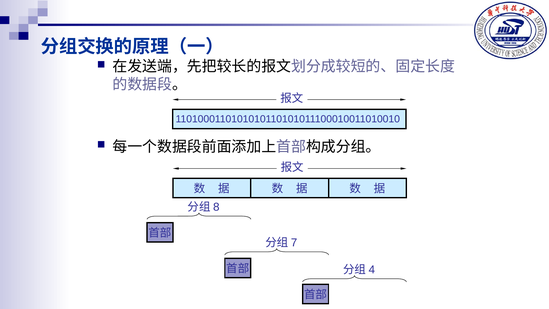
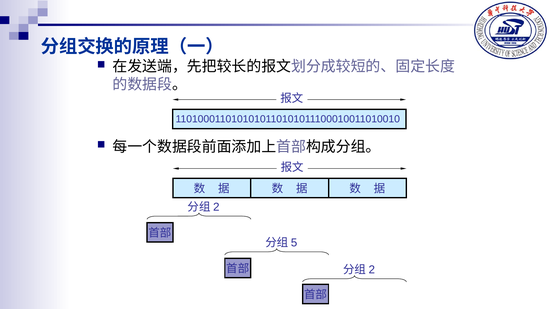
8 at (216, 207): 8 -> 2
7: 7 -> 5
4 at (372, 270): 4 -> 2
